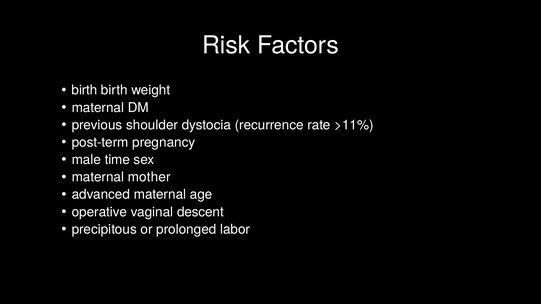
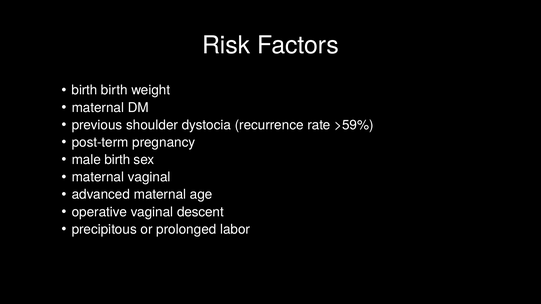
>11%: >11% -> >59%
male time: time -> birth
maternal mother: mother -> vaginal
